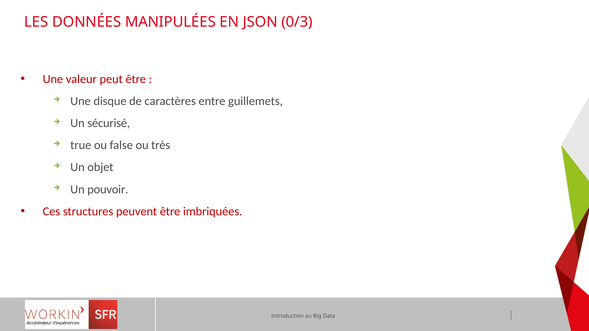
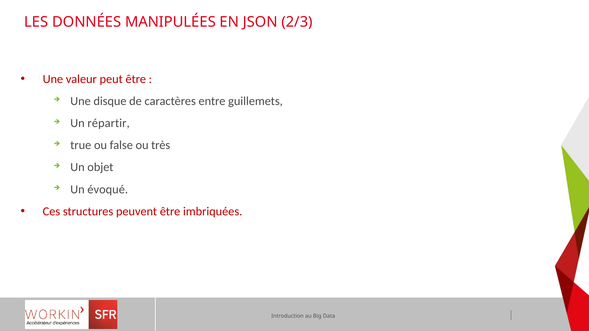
0/3: 0/3 -> 2/3
sécurisé: sécurisé -> répartir
pouvoir: pouvoir -> évoqué
